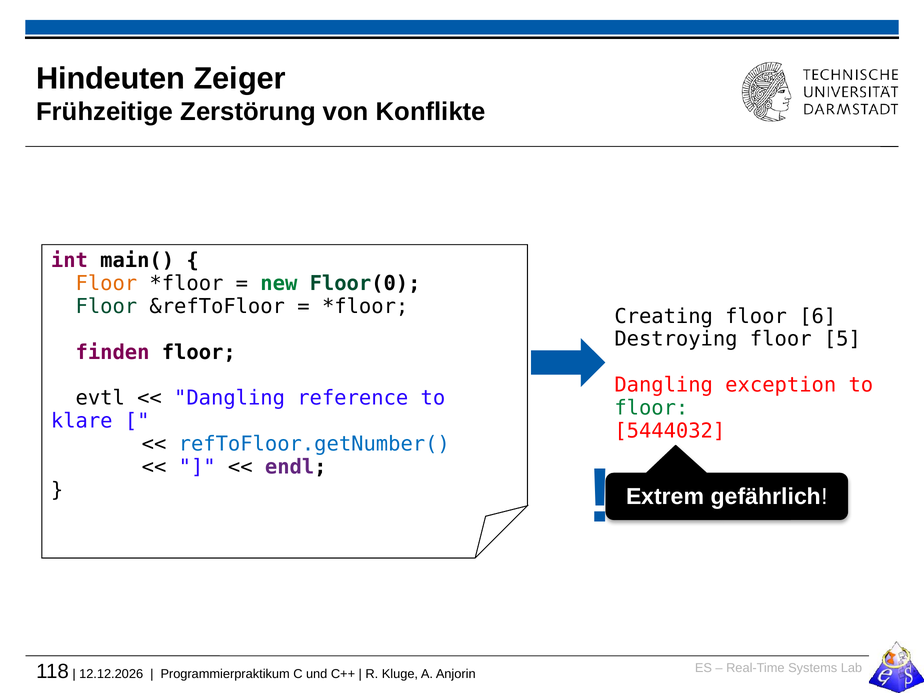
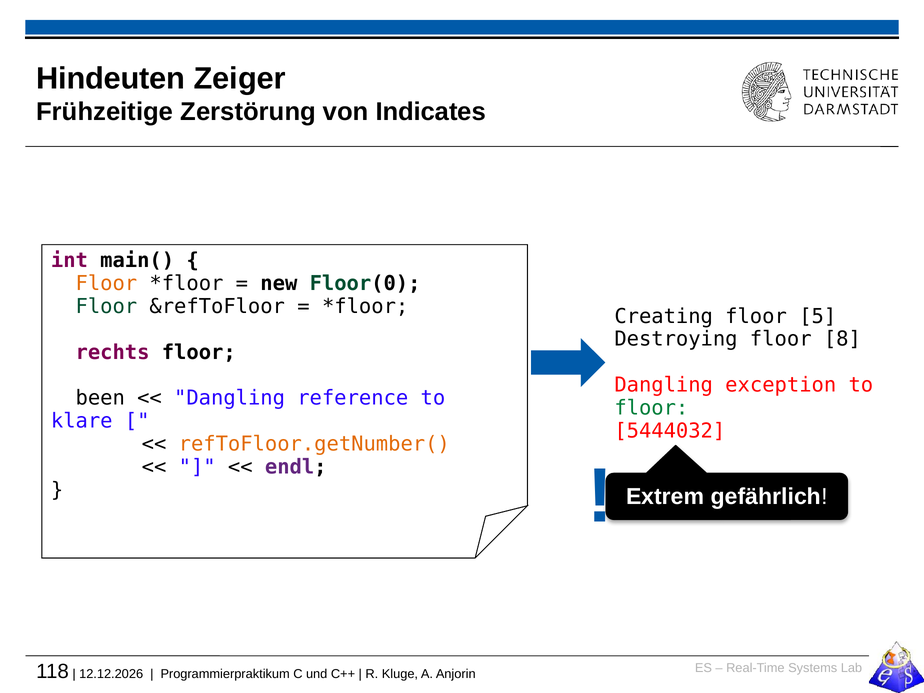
Konflikte: Konflikte -> Indicates
new colour: green -> black
6: 6 -> 5
5: 5 -> 8
finden: finden -> rechts
evtl: evtl -> been
refToFloor.getNumber( colour: blue -> orange
